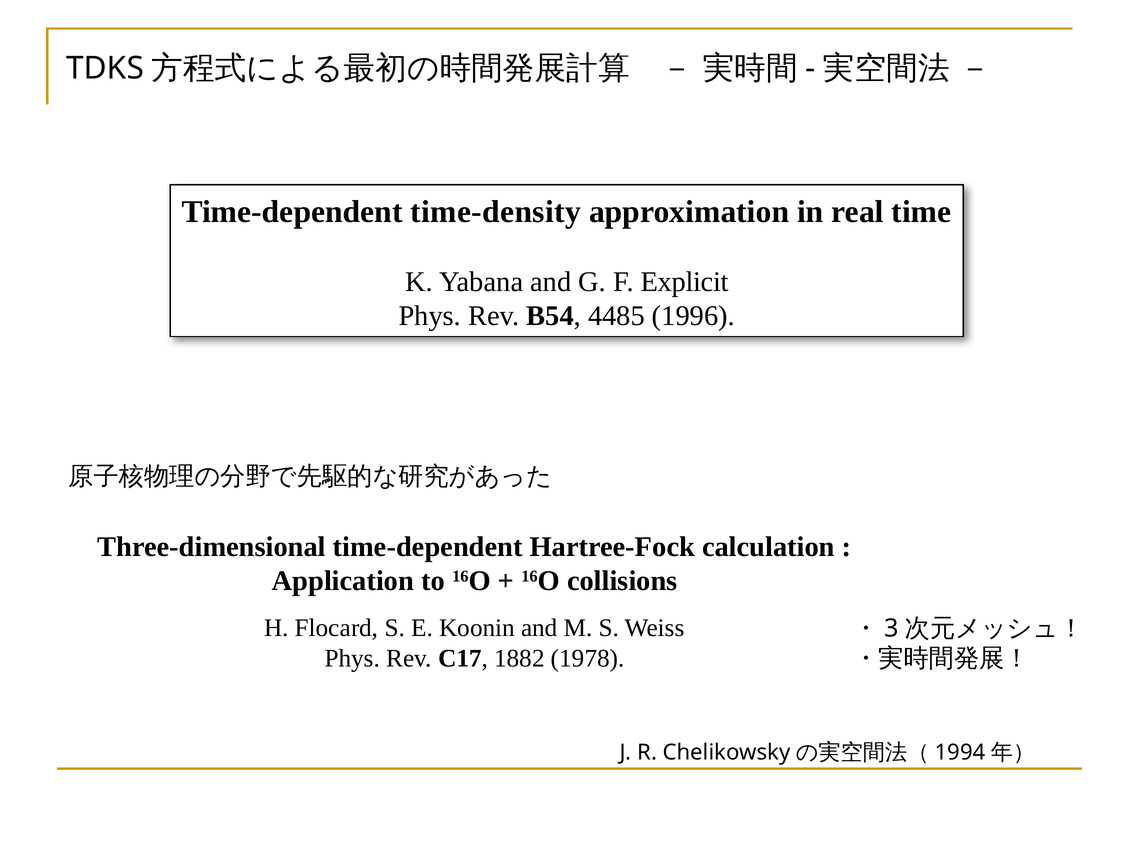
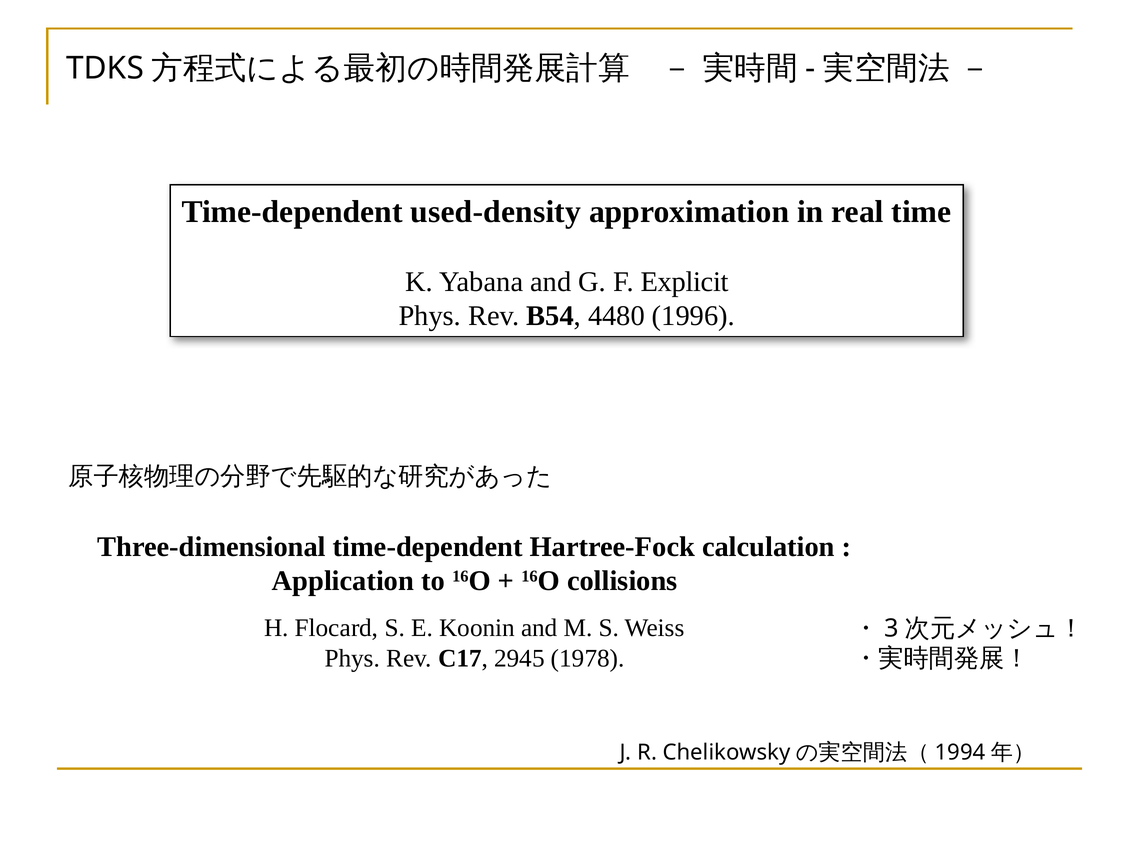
time-density: time-density -> used-density
4485: 4485 -> 4480
1882: 1882 -> 2945
